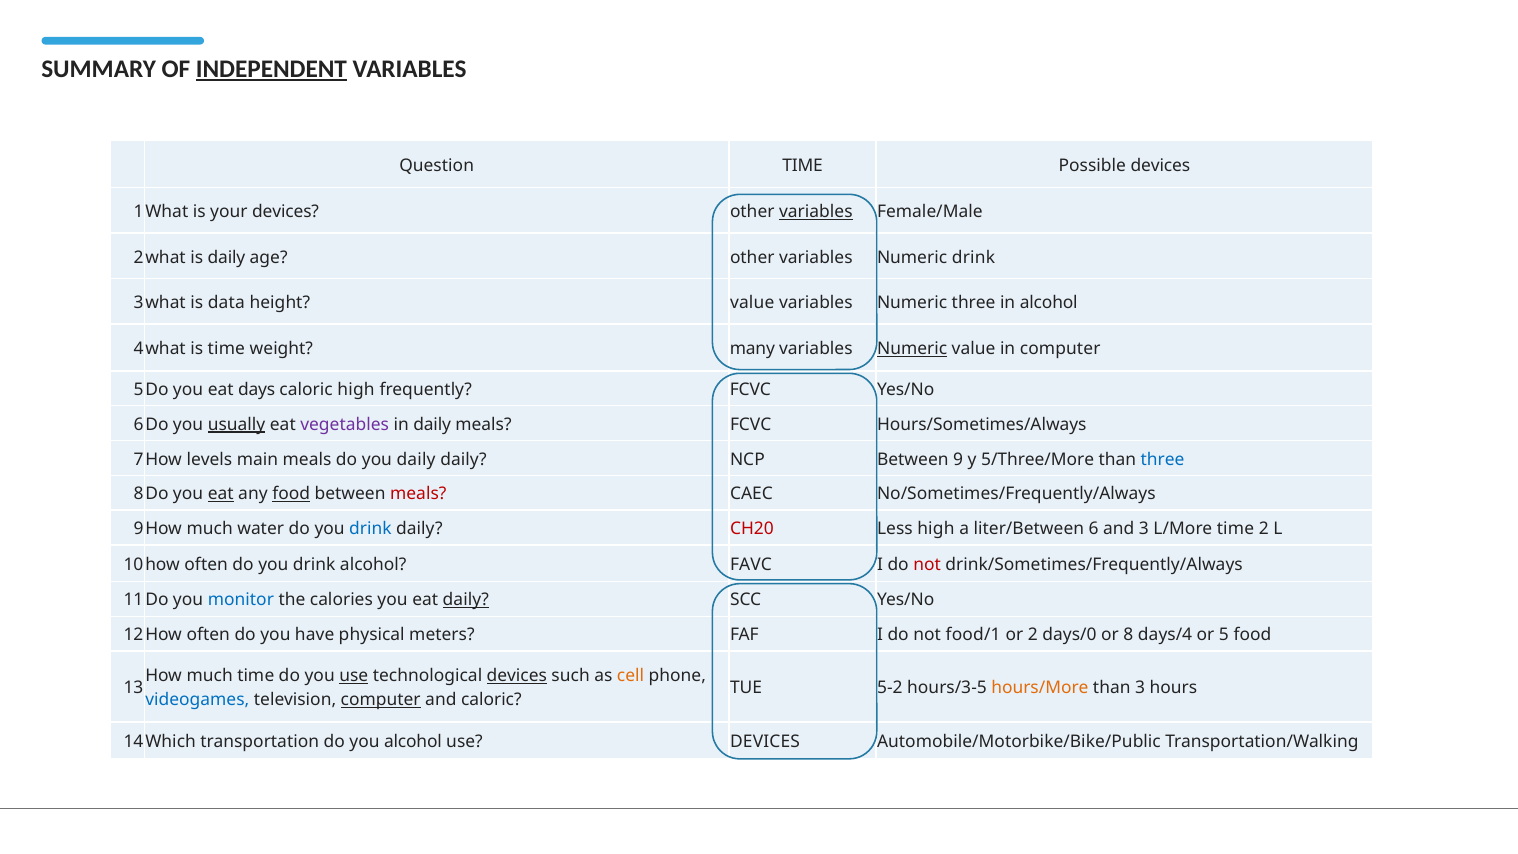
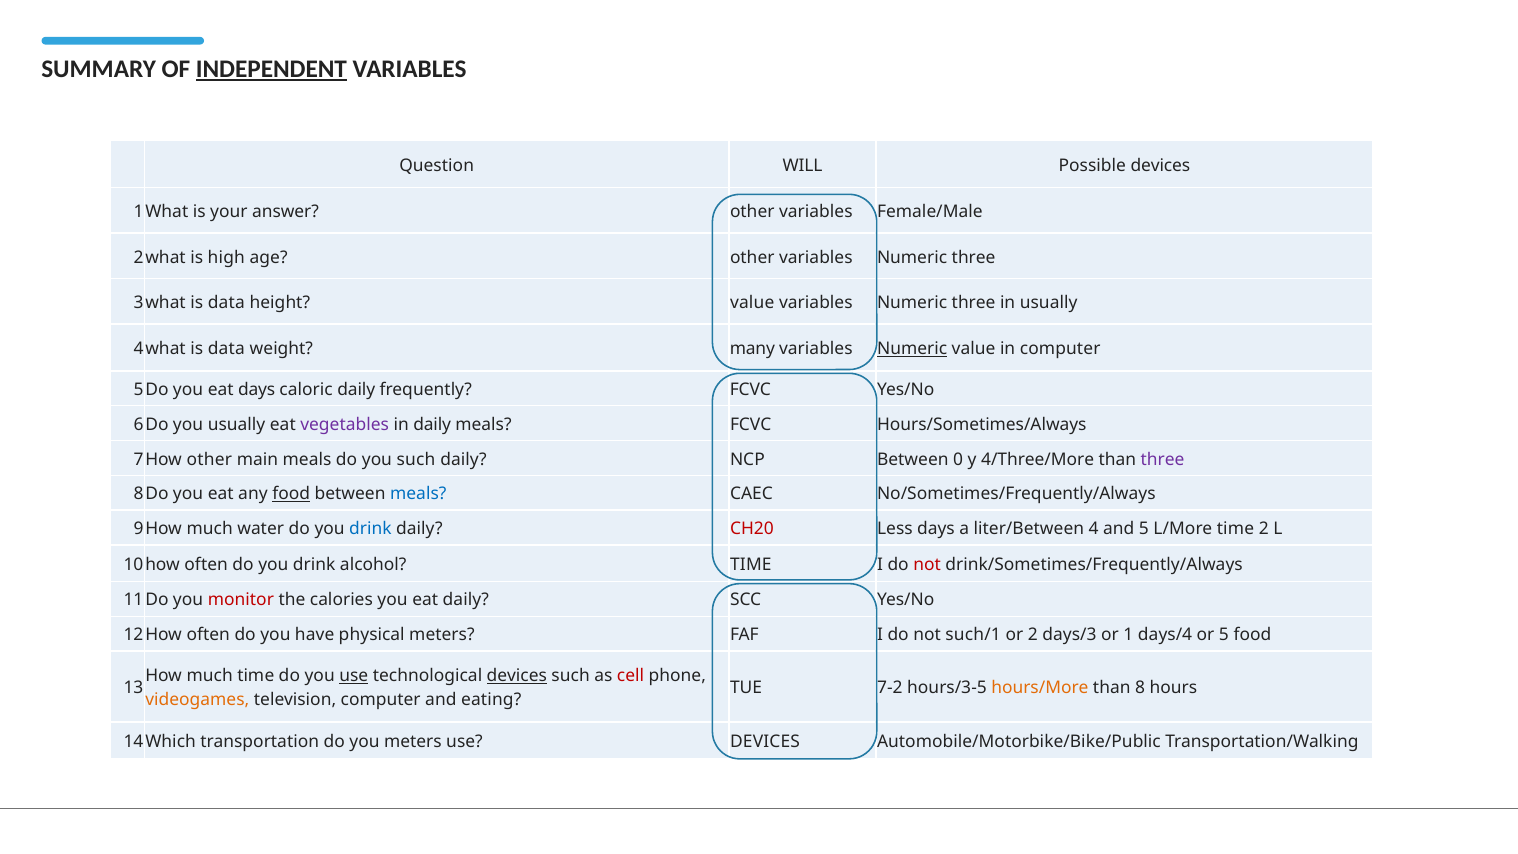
Question TIME: TIME -> WILL
your devices: devices -> answer
variables at (816, 212) underline: present -> none
is daily: daily -> high
other variables Numeric drink: drink -> three
in alcohol: alcohol -> usually
time at (226, 349): time -> data
caloric high: high -> daily
usually at (237, 424) underline: present -> none
levels at (209, 459): levels -> other
you daily: daily -> such
9: 9 -> 0
5/Three/More: 5/Three/More -> 4/Three/More
three at (1163, 459) colour: blue -> purple
eat at (221, 494) underline: present -> none
meals at (418, 494) colour: red -> blue
Less high: high -> days
6: 6 -> 4
and 3: 3 -> 5
alcohol FAVC: FAVC -> TIME
monitor colour: blue -> red
daily at (466, 600) underline: present -> none
food/1: food/1 -> such/1
days/0: days/0 -> days/3
8: 8 -> 1
cell colour: orange -> red
5-2: 5-2 -> 7-2
than 3: 3 -> 8
videogames colour: blue -> orange
computer at (381, 700) underline: present -> none
and caloric: caloric -> eating
you alcohol: alcohol -> meters
